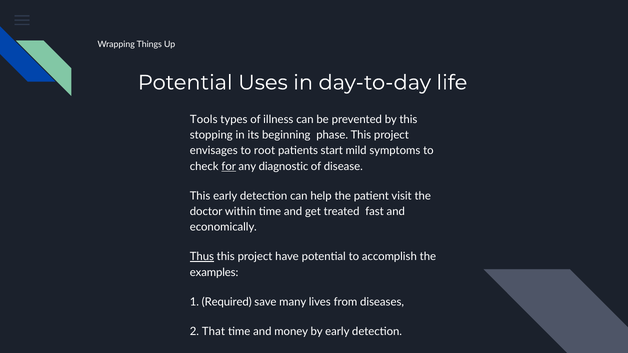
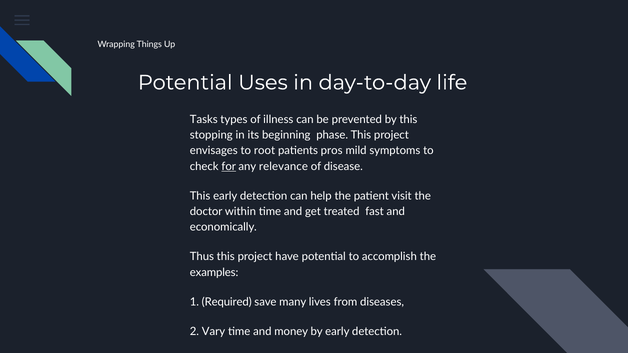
Tools: Tools -> Tasks
start: start -> pros
diagnostic: diagnostic -> relevance
Thus underline: present -> none
That: That -> Vary
